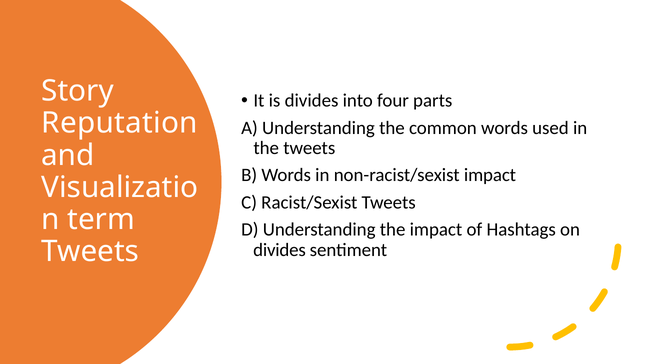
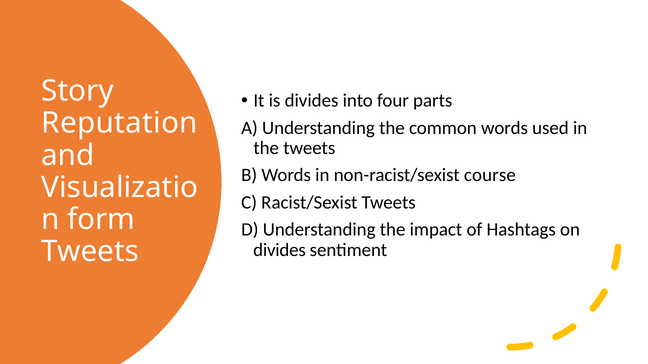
non-racist/sexist impact: impact -> course
term: term -> form
